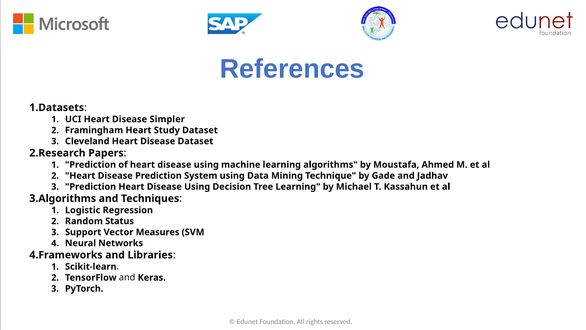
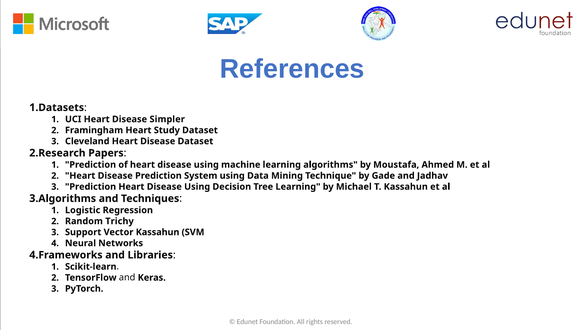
Status: Status -> Trichy
Vector Measures: Measures -> Kassahun
